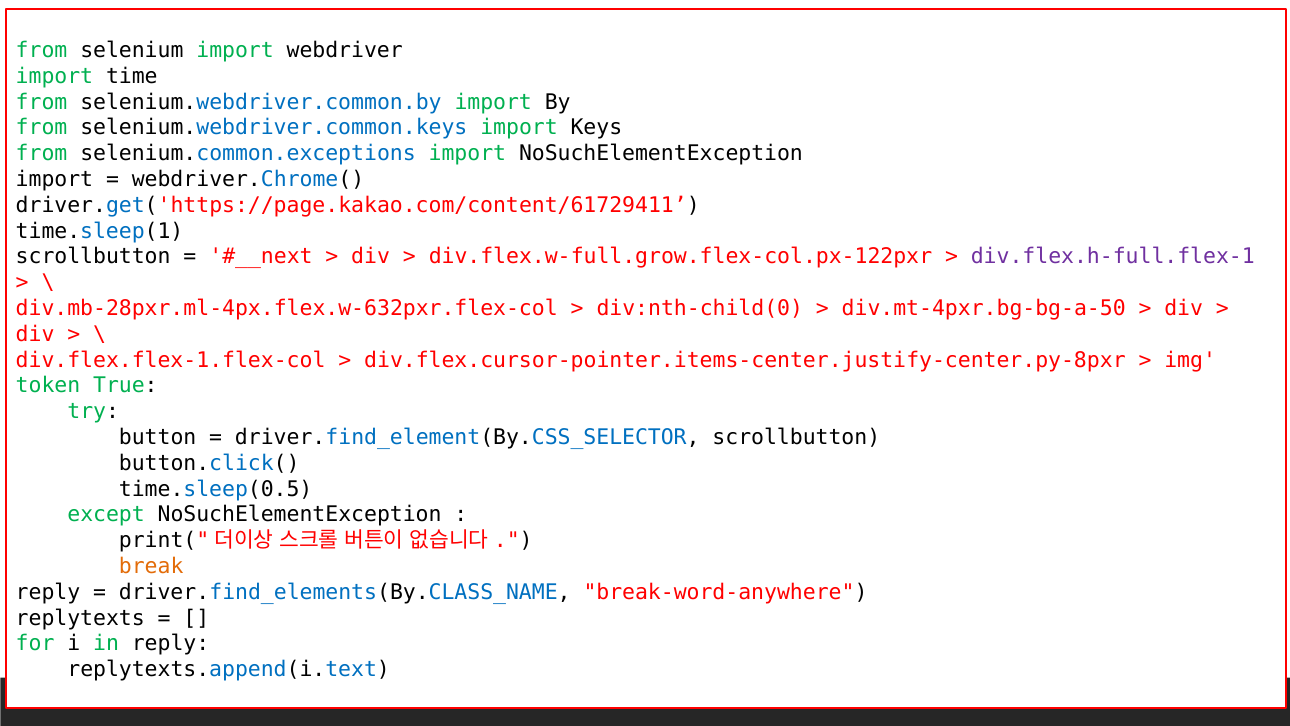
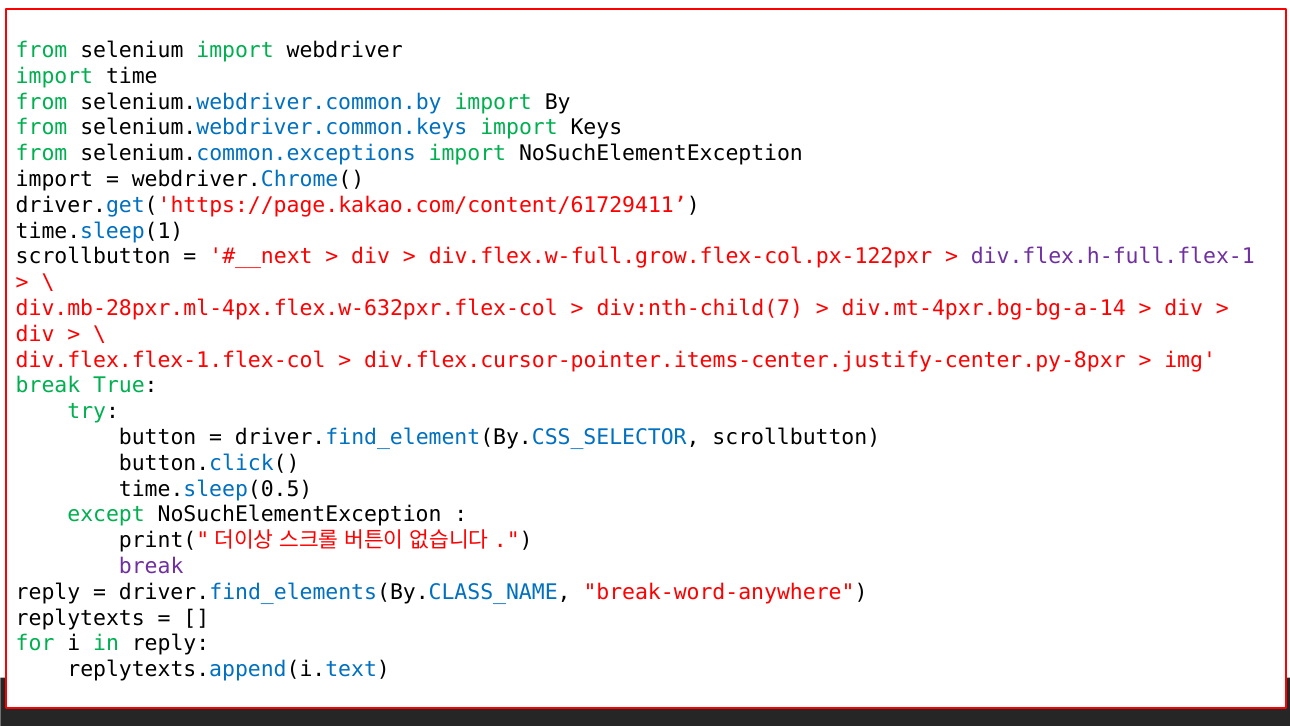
div:nth-child(0: div:nth-child(0 -> div:nth-child(7
div.mt-4pxr.bg-bg-a-50: div.mt-4pxr.bg-bg-a-50 -> div.mt-4pxr.bg-bg-a-14
token at (48, 386): token -> break
break at (151, 566) colour: orange -> purple
